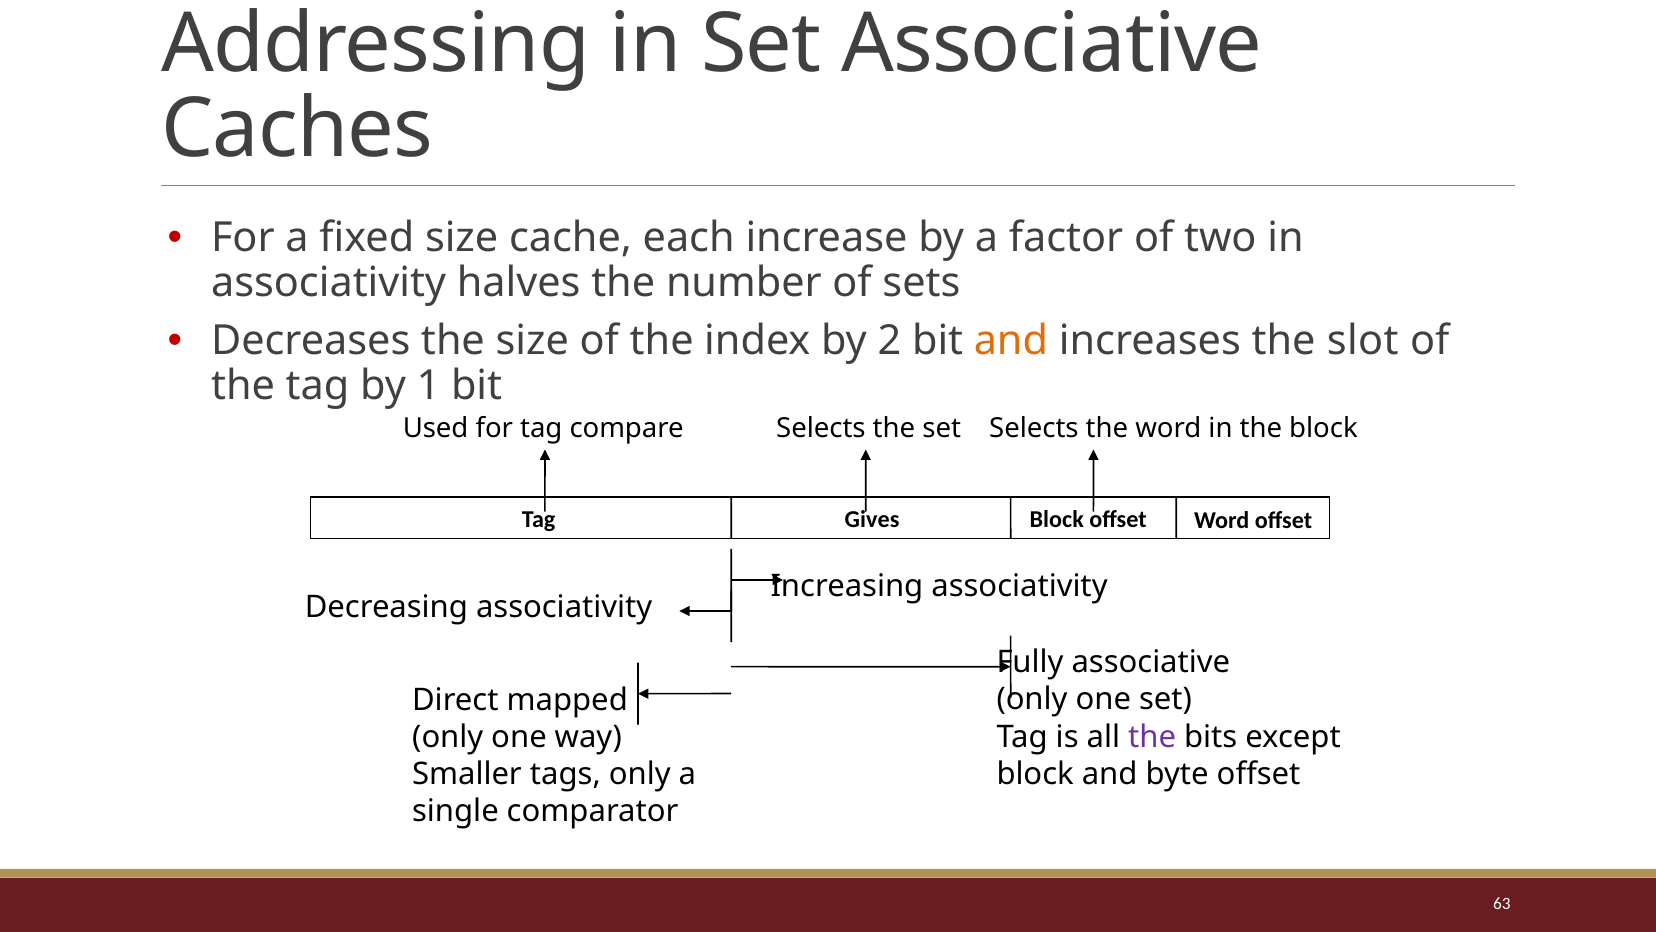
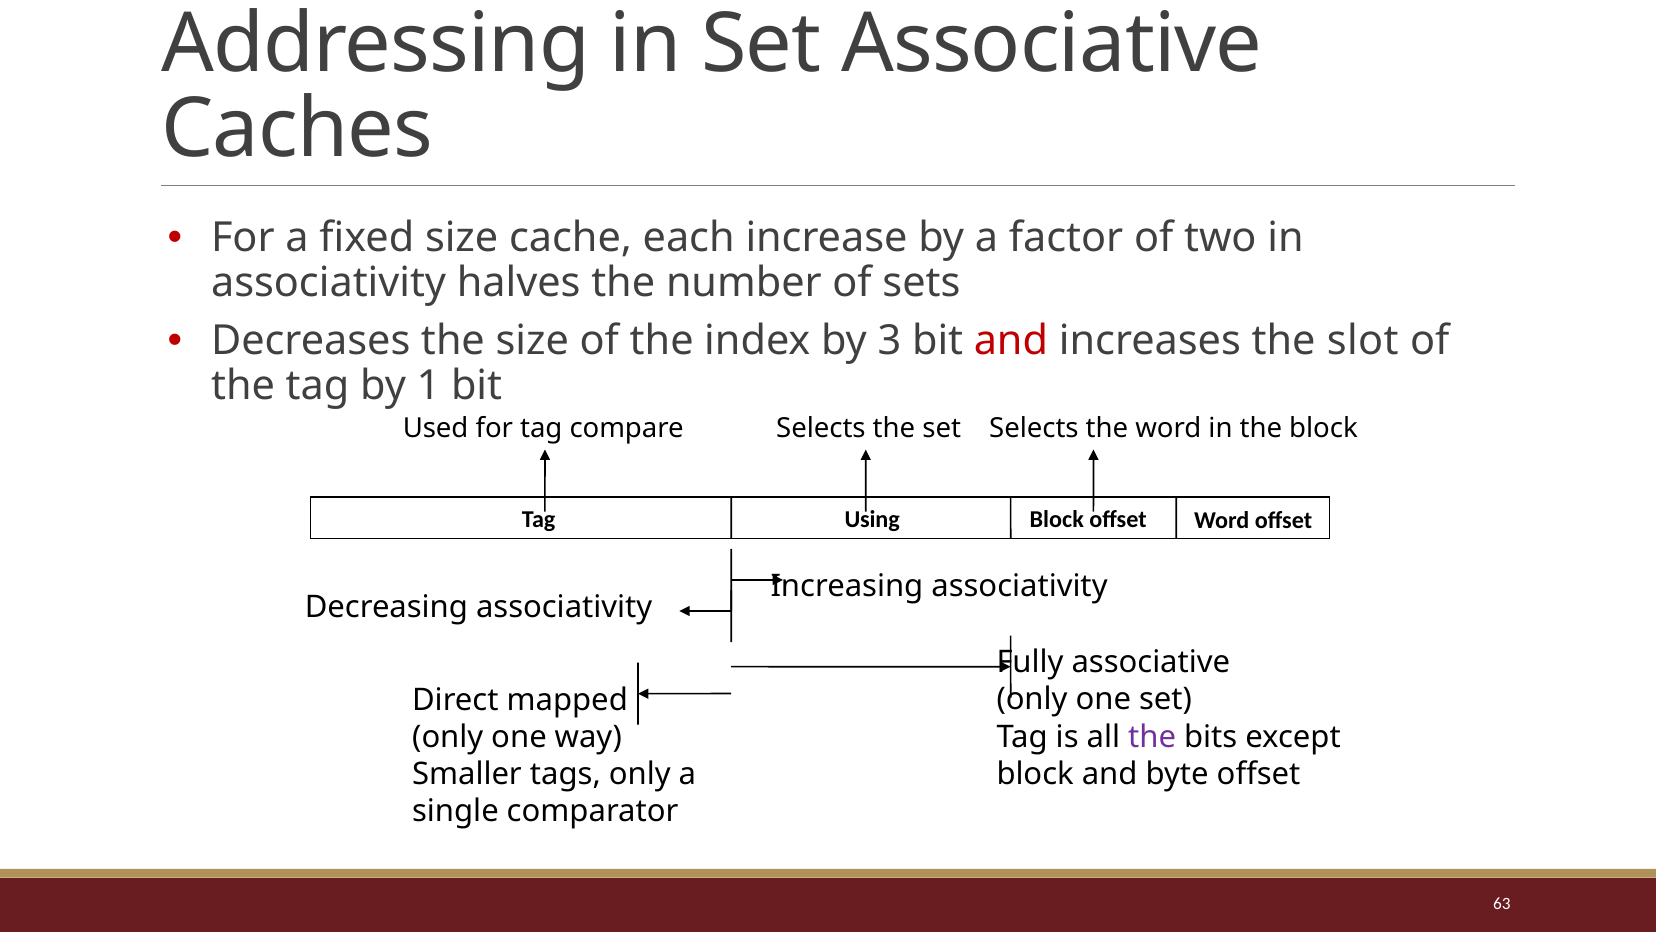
2: 2 -> 3
and at (1011, 341) colour: orange -> red
Gives: Gives -> Using
